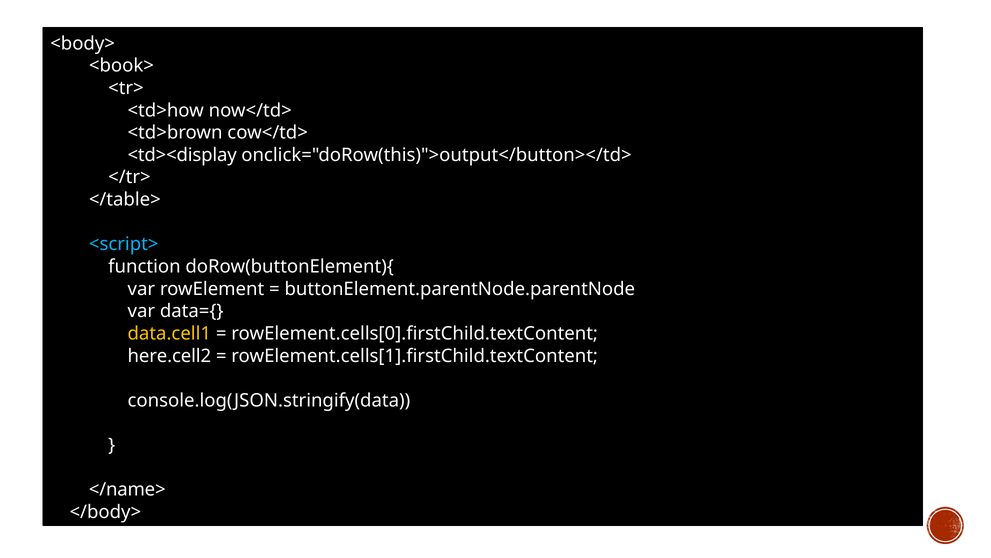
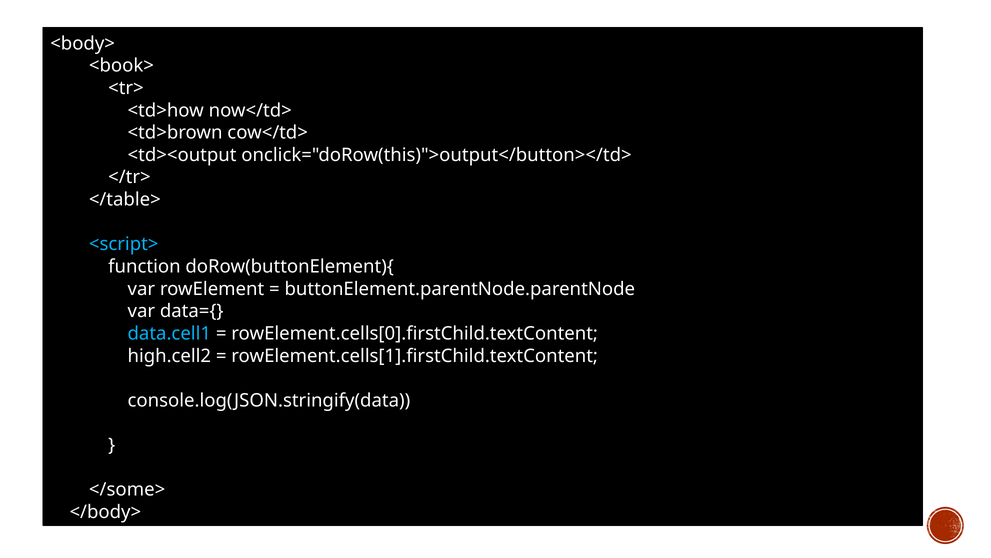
<td><display: <td><display -> <td><output
data.cell1 colour: yellow -> light blue
here.cell2: here.cell2 -> high.cell2
</name>: </name> -> </some>
